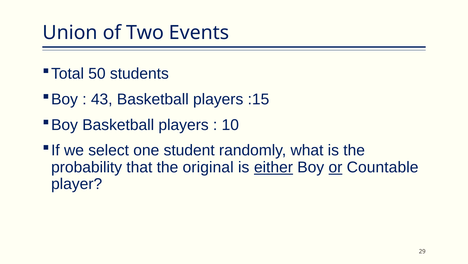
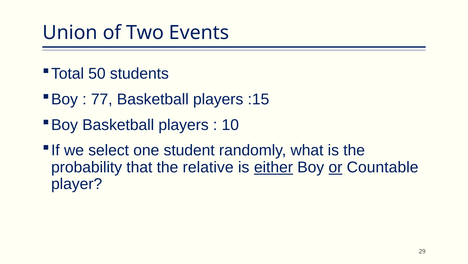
43: 43 -> 77
original: original -> relative
